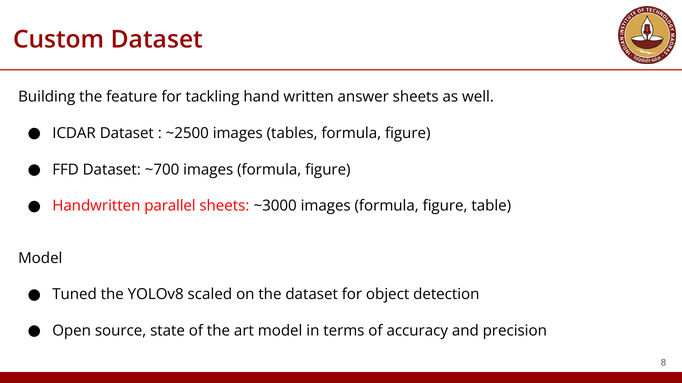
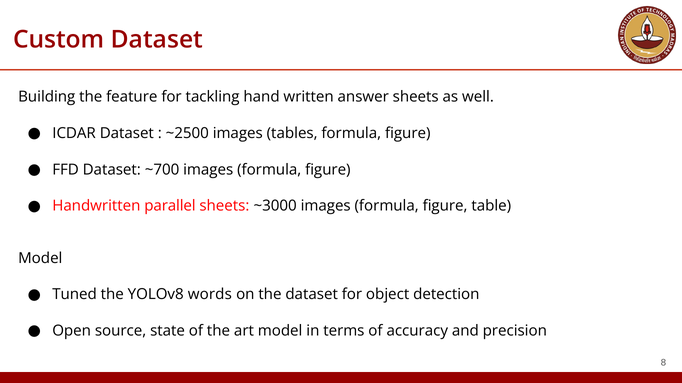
scaled: scaled -> words
